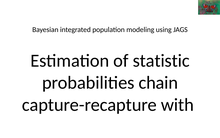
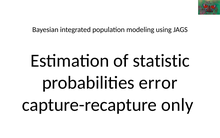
chain: chain -> error
with: with -> only
